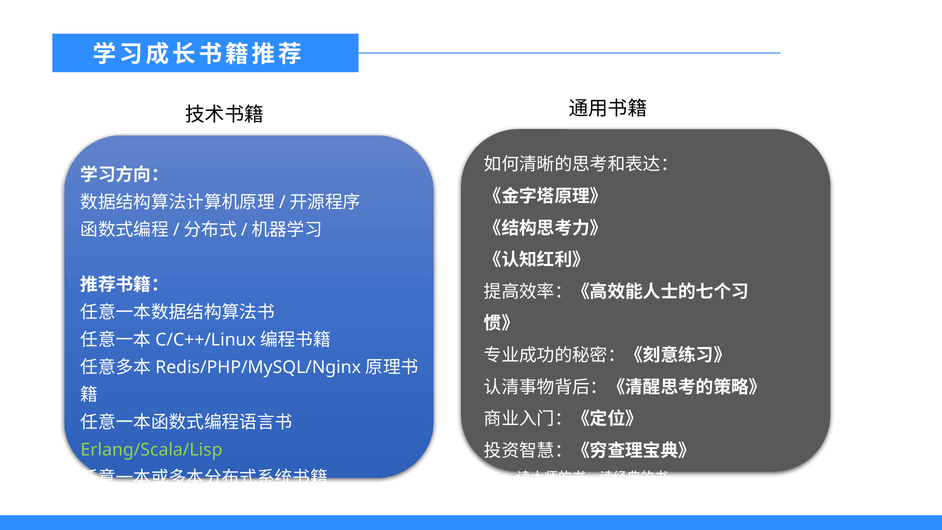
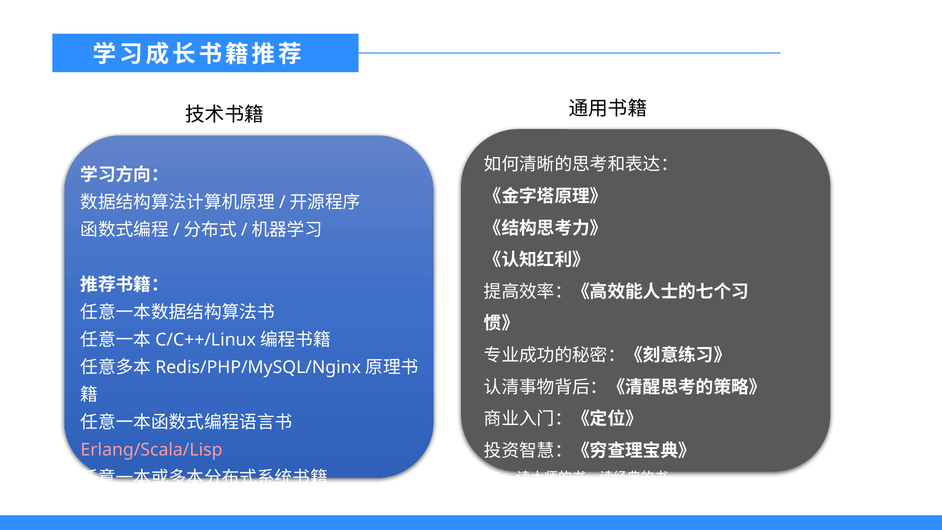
Erlang/Scala/Lisp colour: light green -> pink
